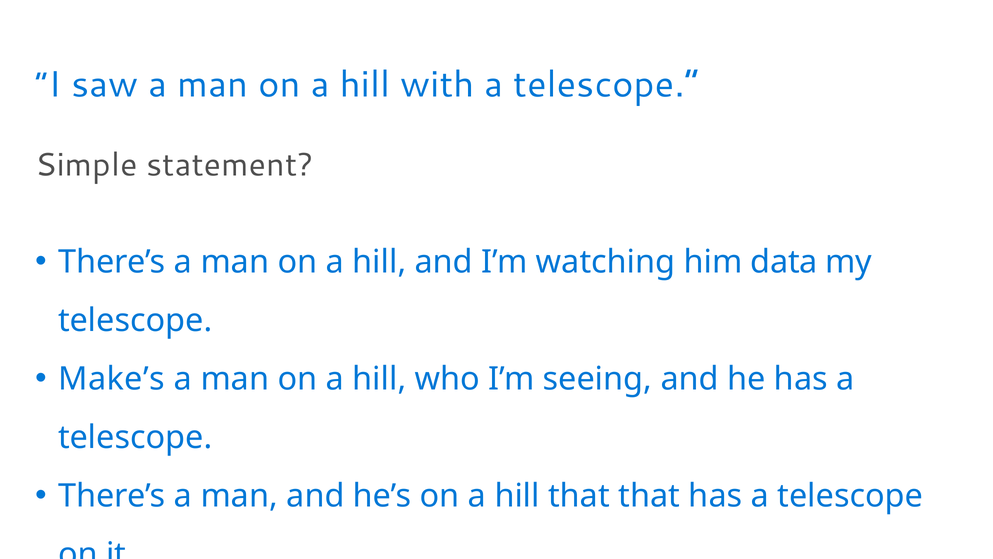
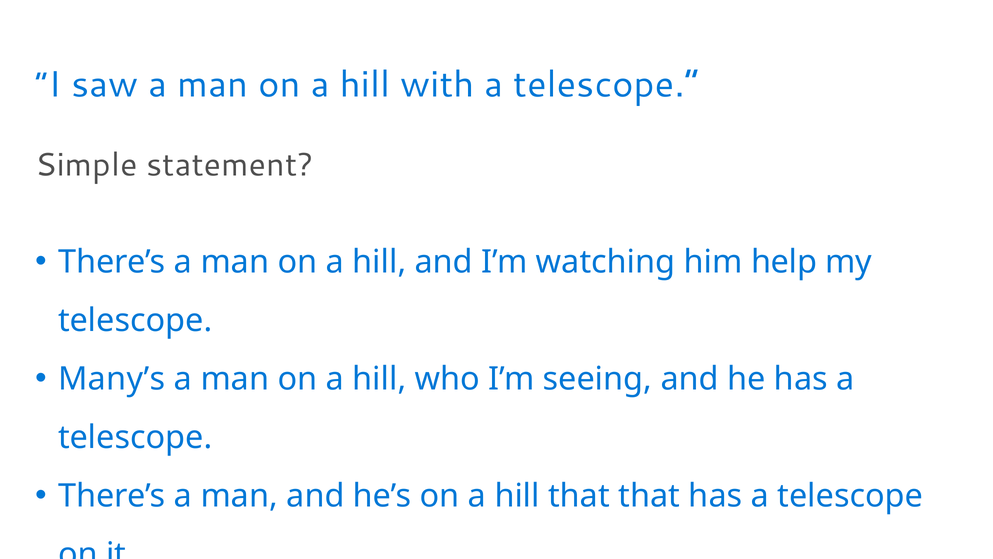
data: data -> help
Make’s: Make’s -> Many’s
